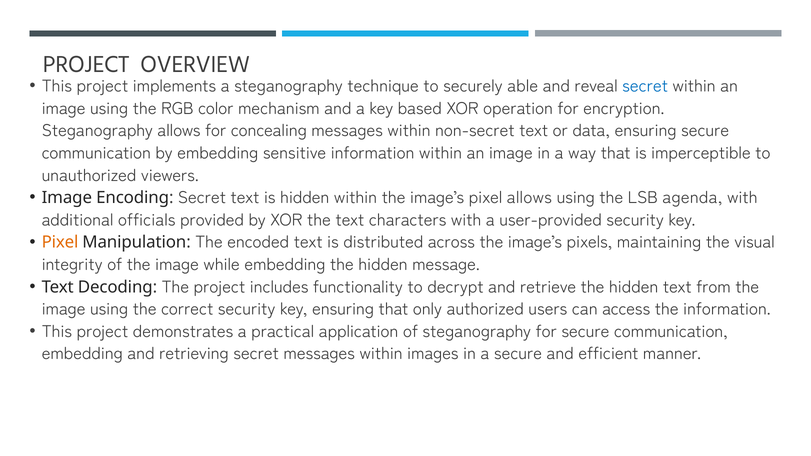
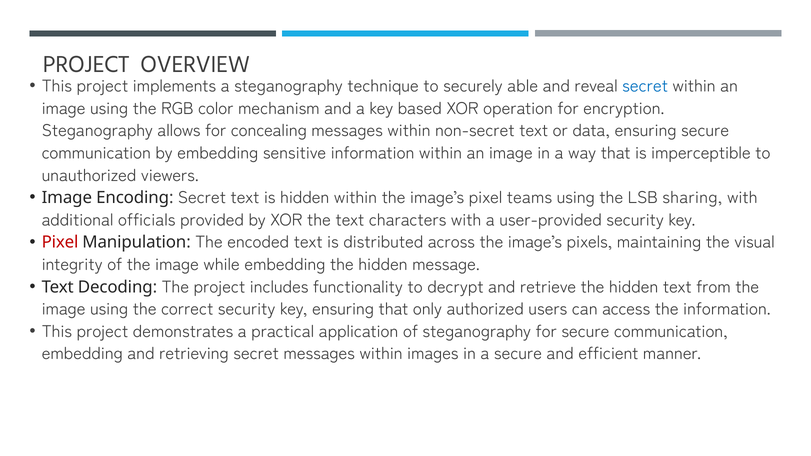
pixel allows: allows -> teams
agenda: agenda -> sharing
Pixel at (60, 242) colour: orange -> red
